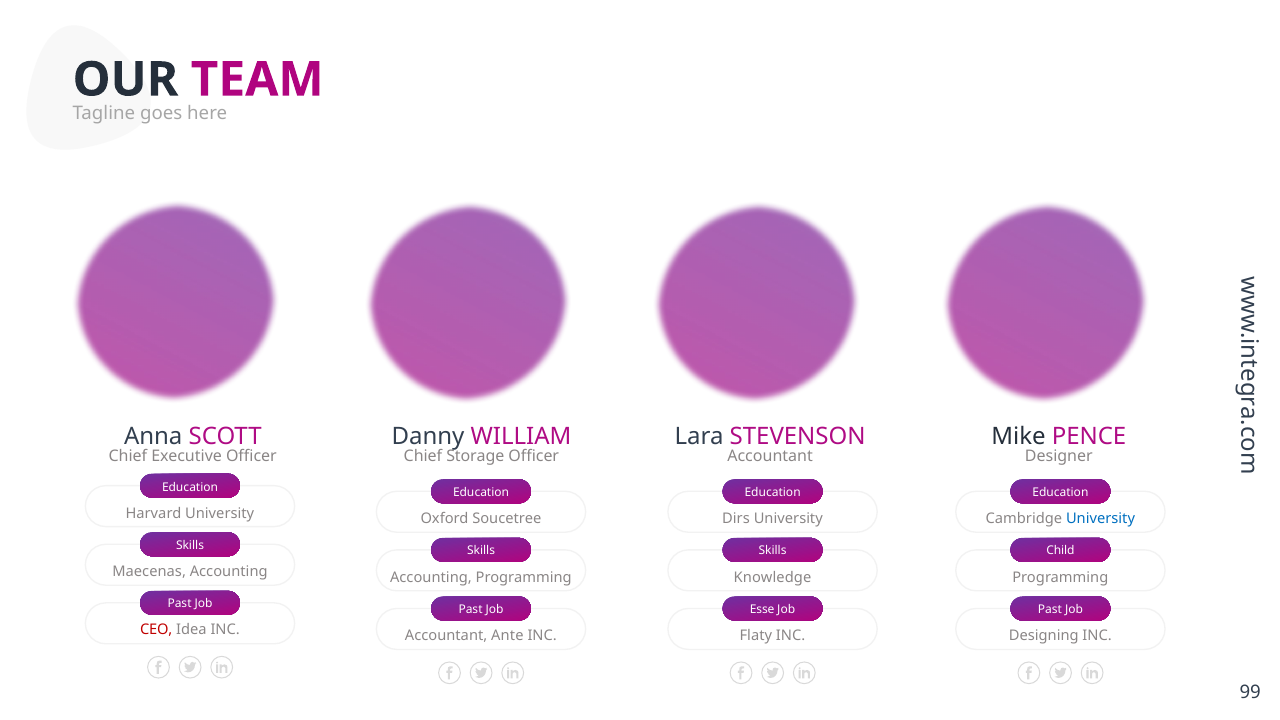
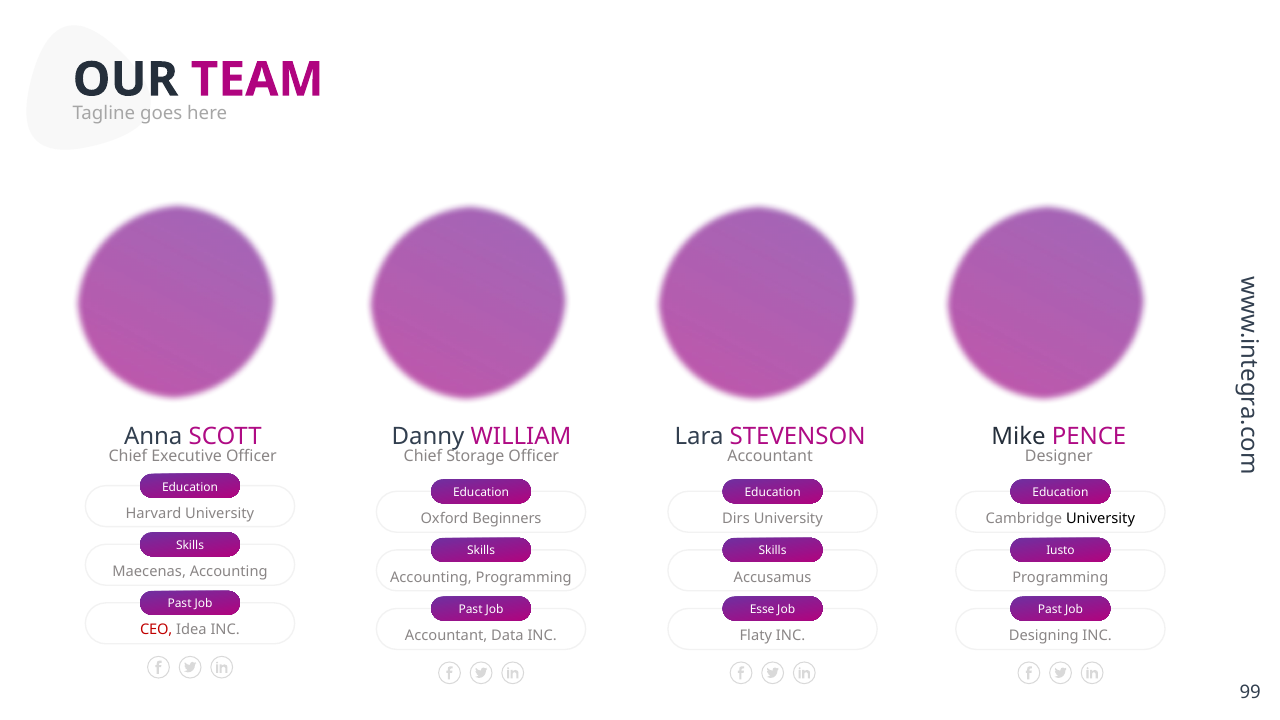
Soucetree: Soucetree -> Beginners
University at (1101, 519) colour: blue -> black
Child: Child -> Iusto
Knowledge: Knowledge -> Accusamus
Ante: Ante -> Data
